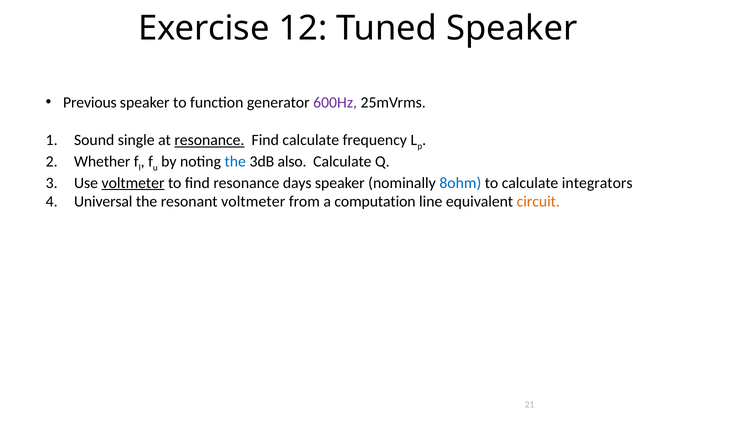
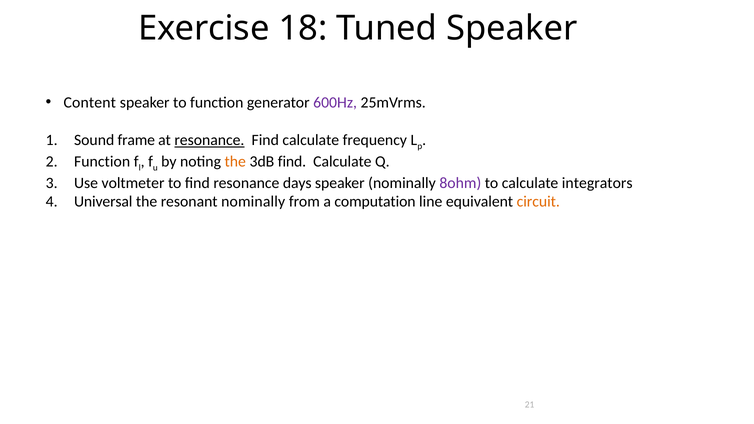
12: 12 -> 18
Previous: Previous -> Content
single: single -> frame
Whether at (102, 162): Whether -> Function
the at (235, 162) colour: blue -> orange
3dB also: also -> find
voltmeter at (133, 183) underline: present -> none
8ohm colour: blue -> purple
resonant voltmeter: voltmeter -> nominally
